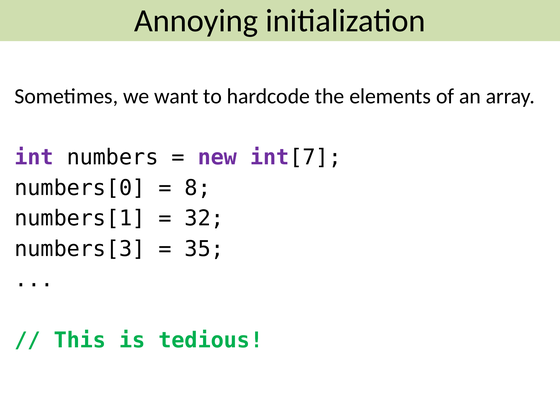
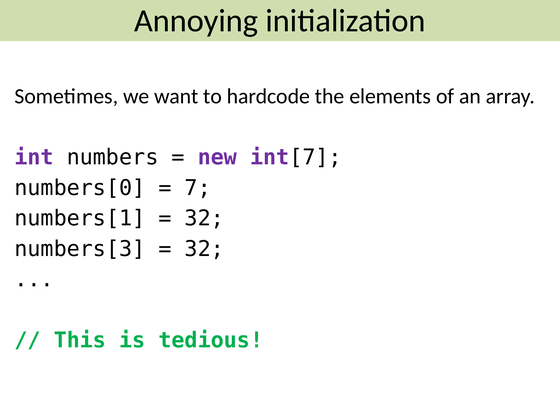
8: 8 -> 7
35 at (204, 249): 35 -> 32
